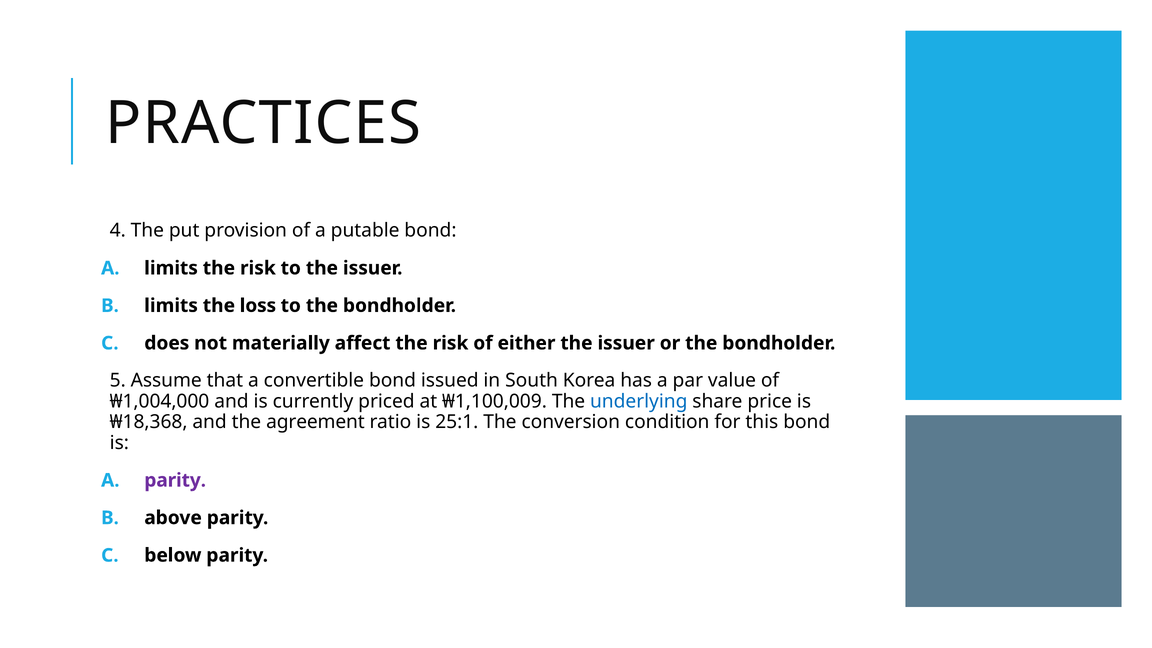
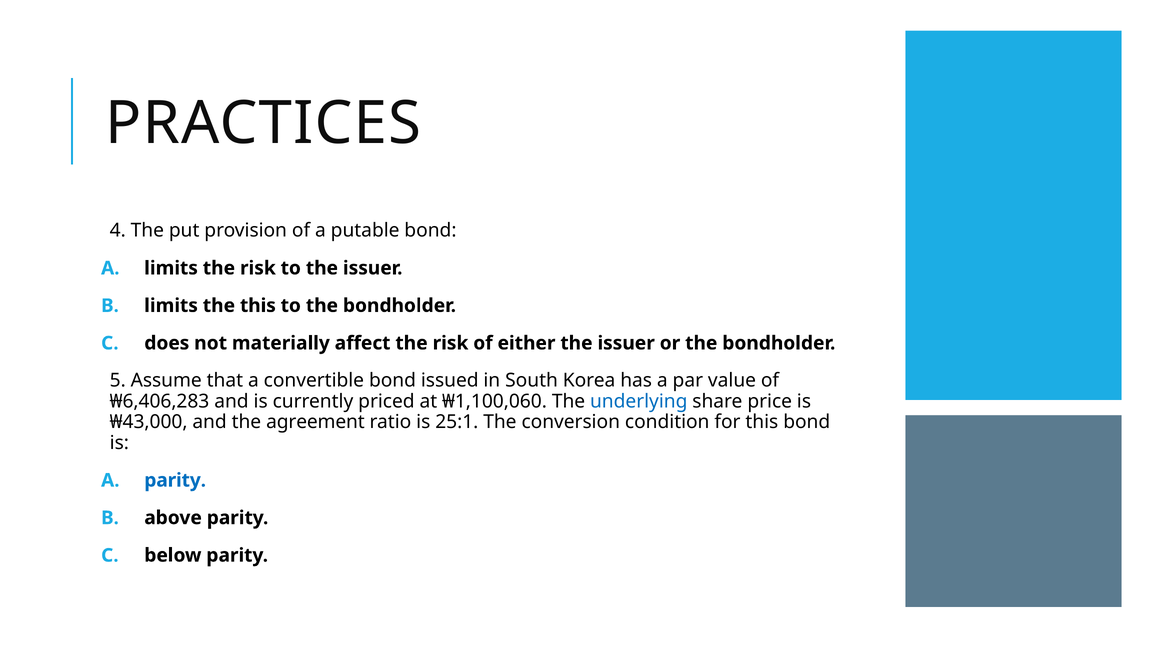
the loss: loss -> this
₩1,004,000: ₩1,004,000 -> ₩6,406,283
₩1,100,009: ₩1,100,009 -> ₩1,100,060
₩18,368: ₩18,368 -> ₩43,000
parity at (175, 480) colour: purple -> blue
